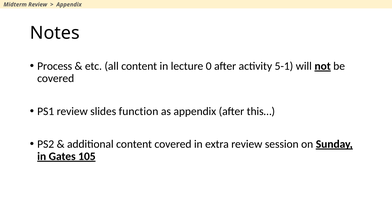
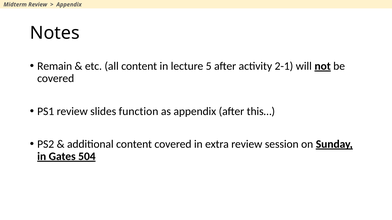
Process: Process -> Remain
0: 0 -> 5
5-1: 5-1 -> 2-1
105: 105 -> 504
